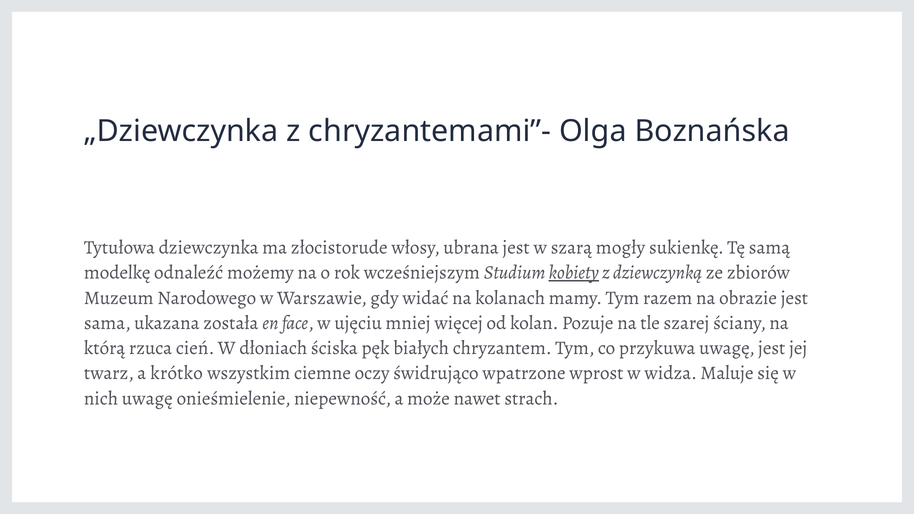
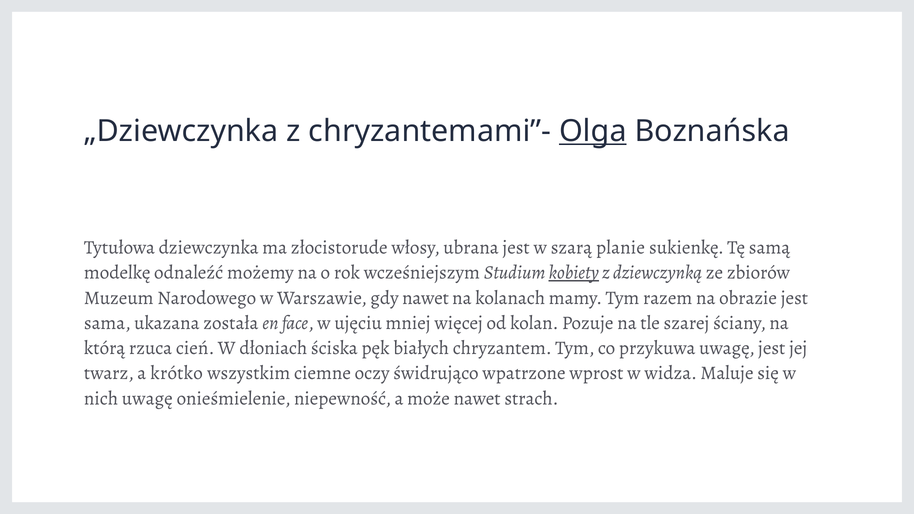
Olga underline: none -> present
mogły: mogły -> planie
gdy widać: widać -> nawet
